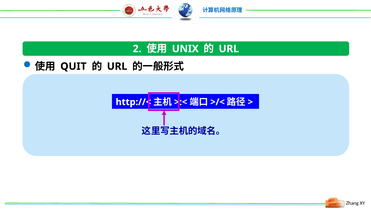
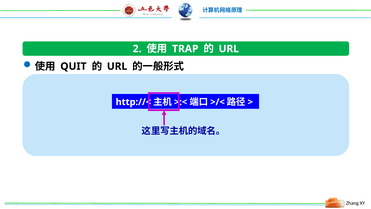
UNIX: UNIX -> TRAP
